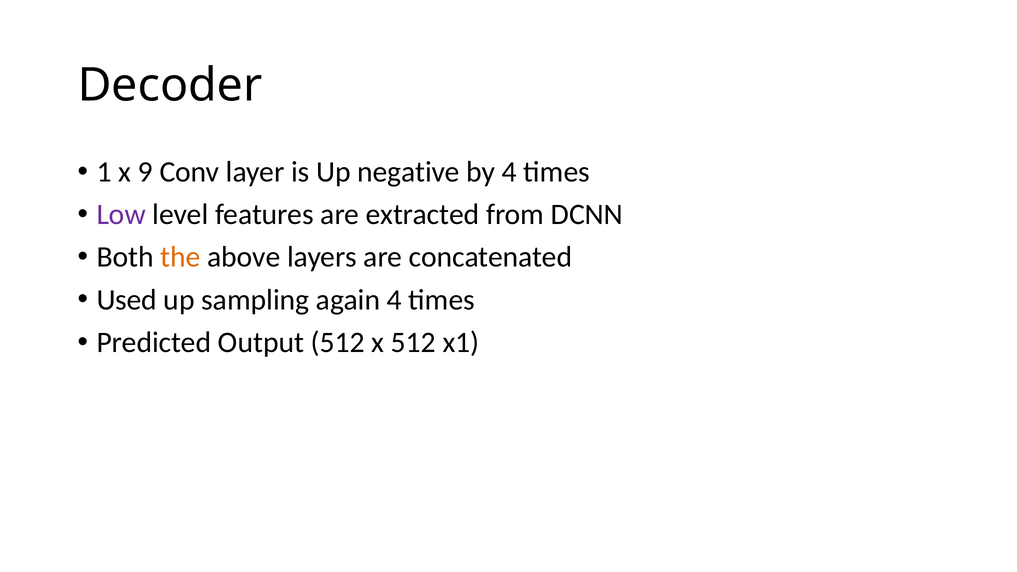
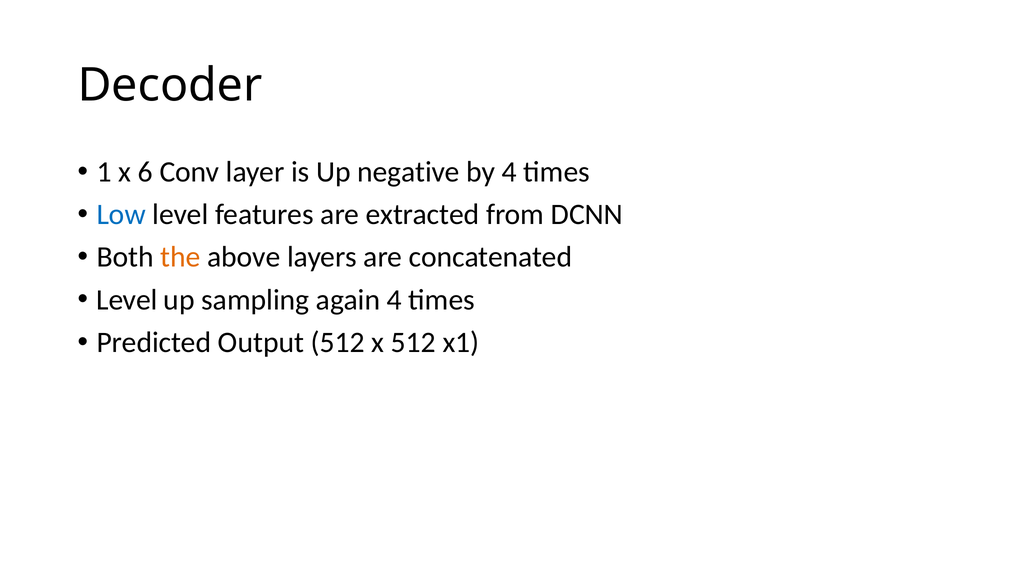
9: 9 -> 6
Low colour: purple -> blue
Used at (127, 300): Used -> Level
